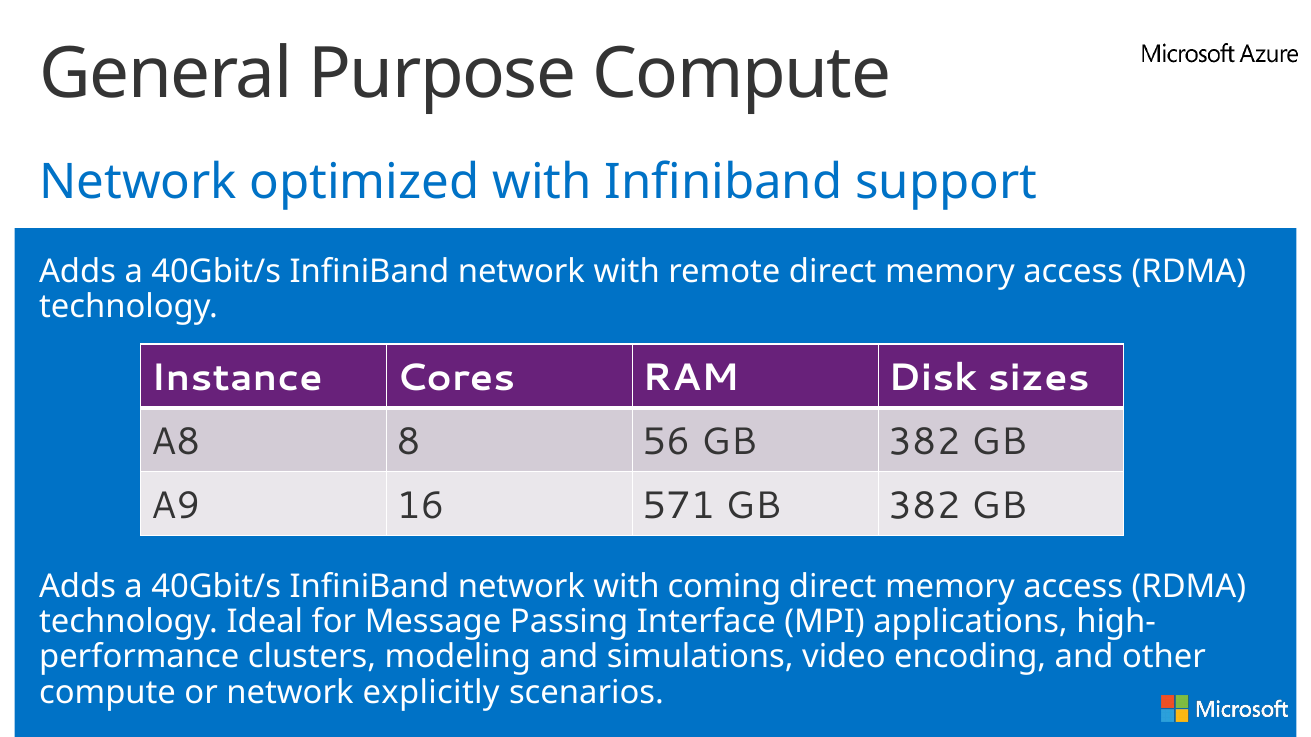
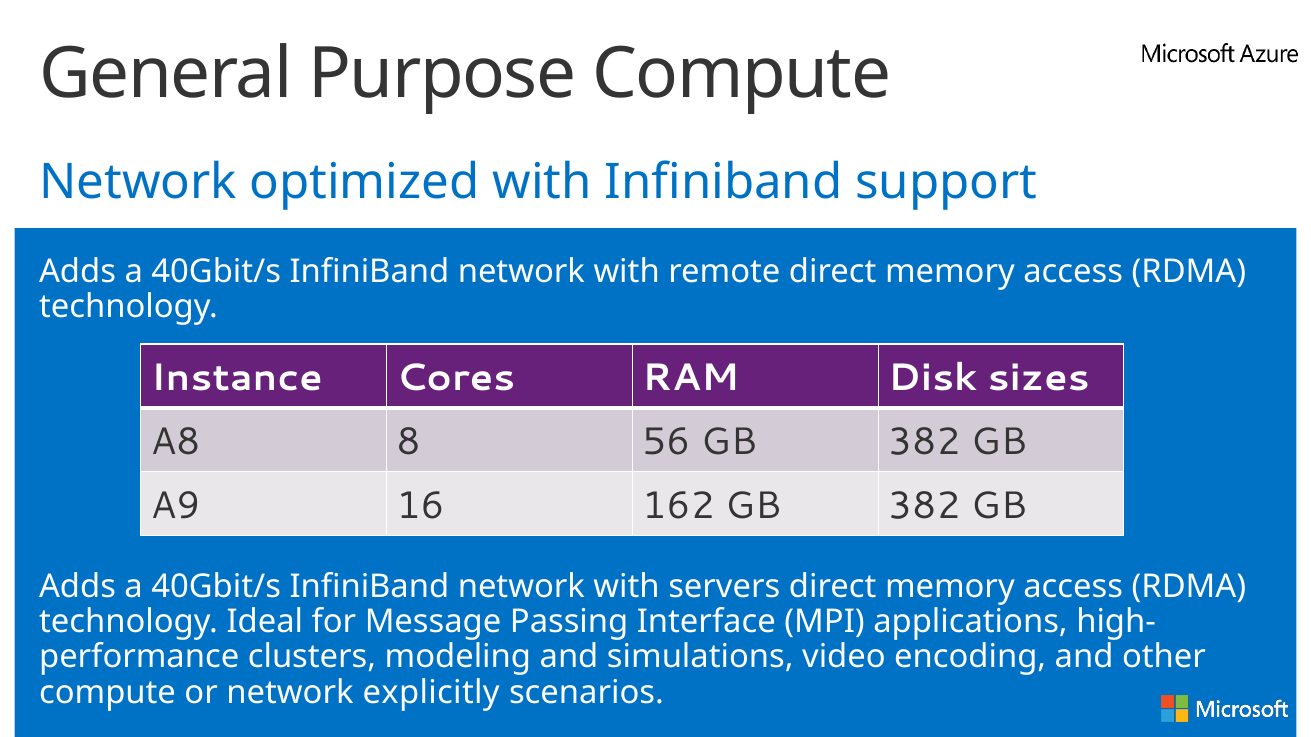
571: 571 -> 162
coming: coming -> servers
